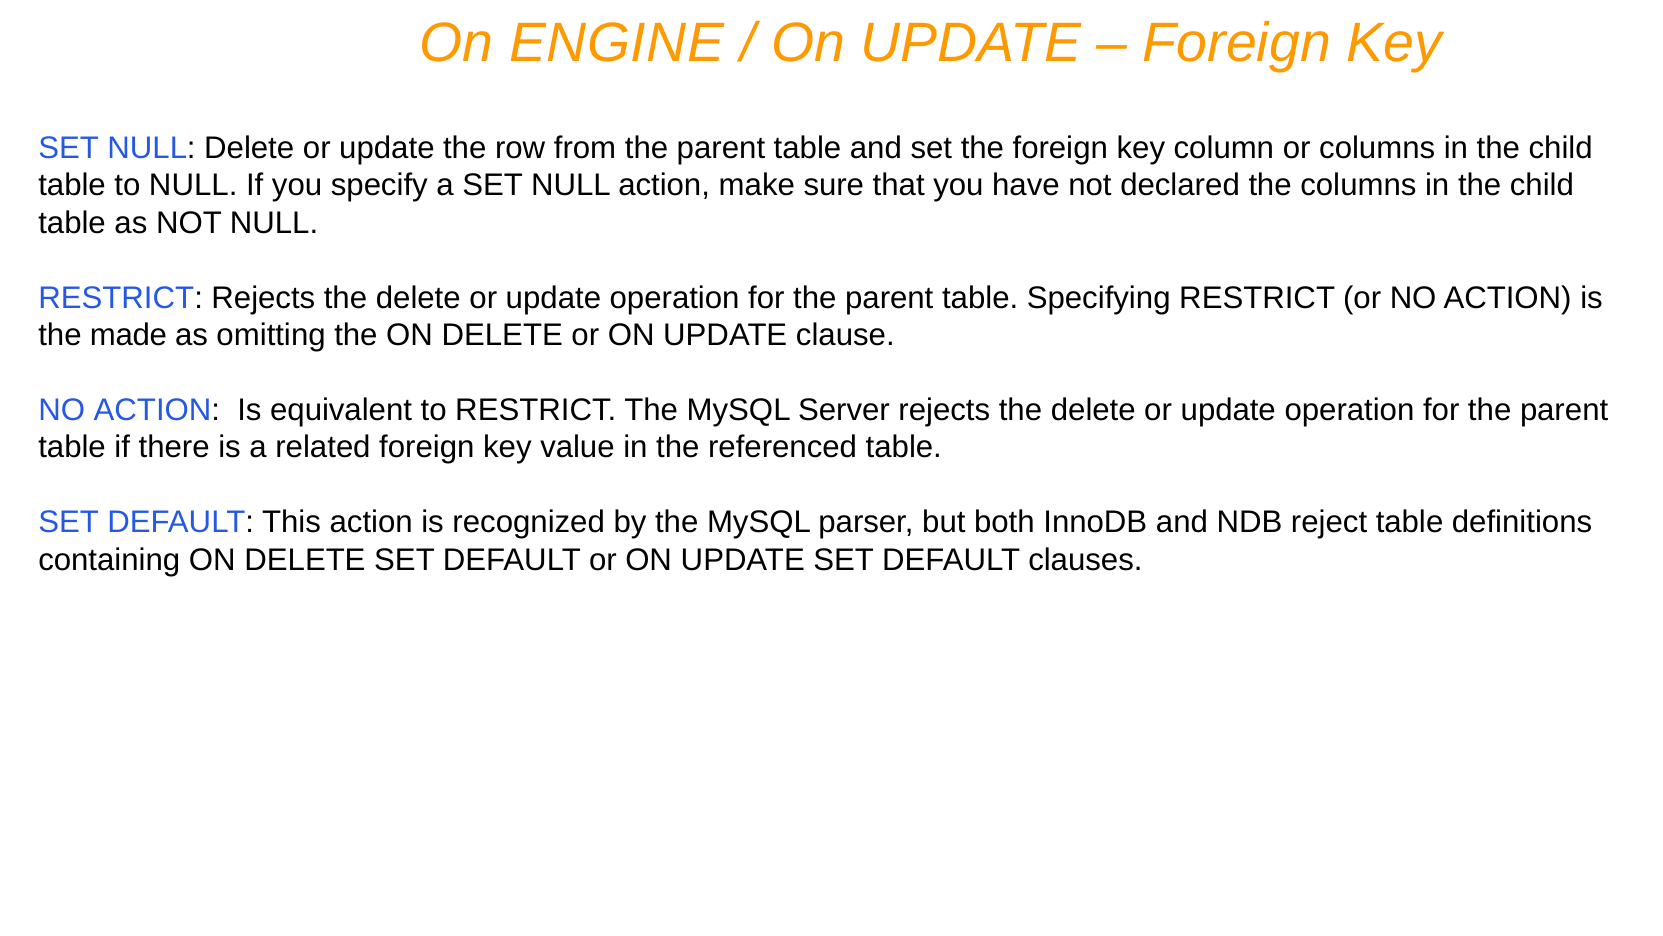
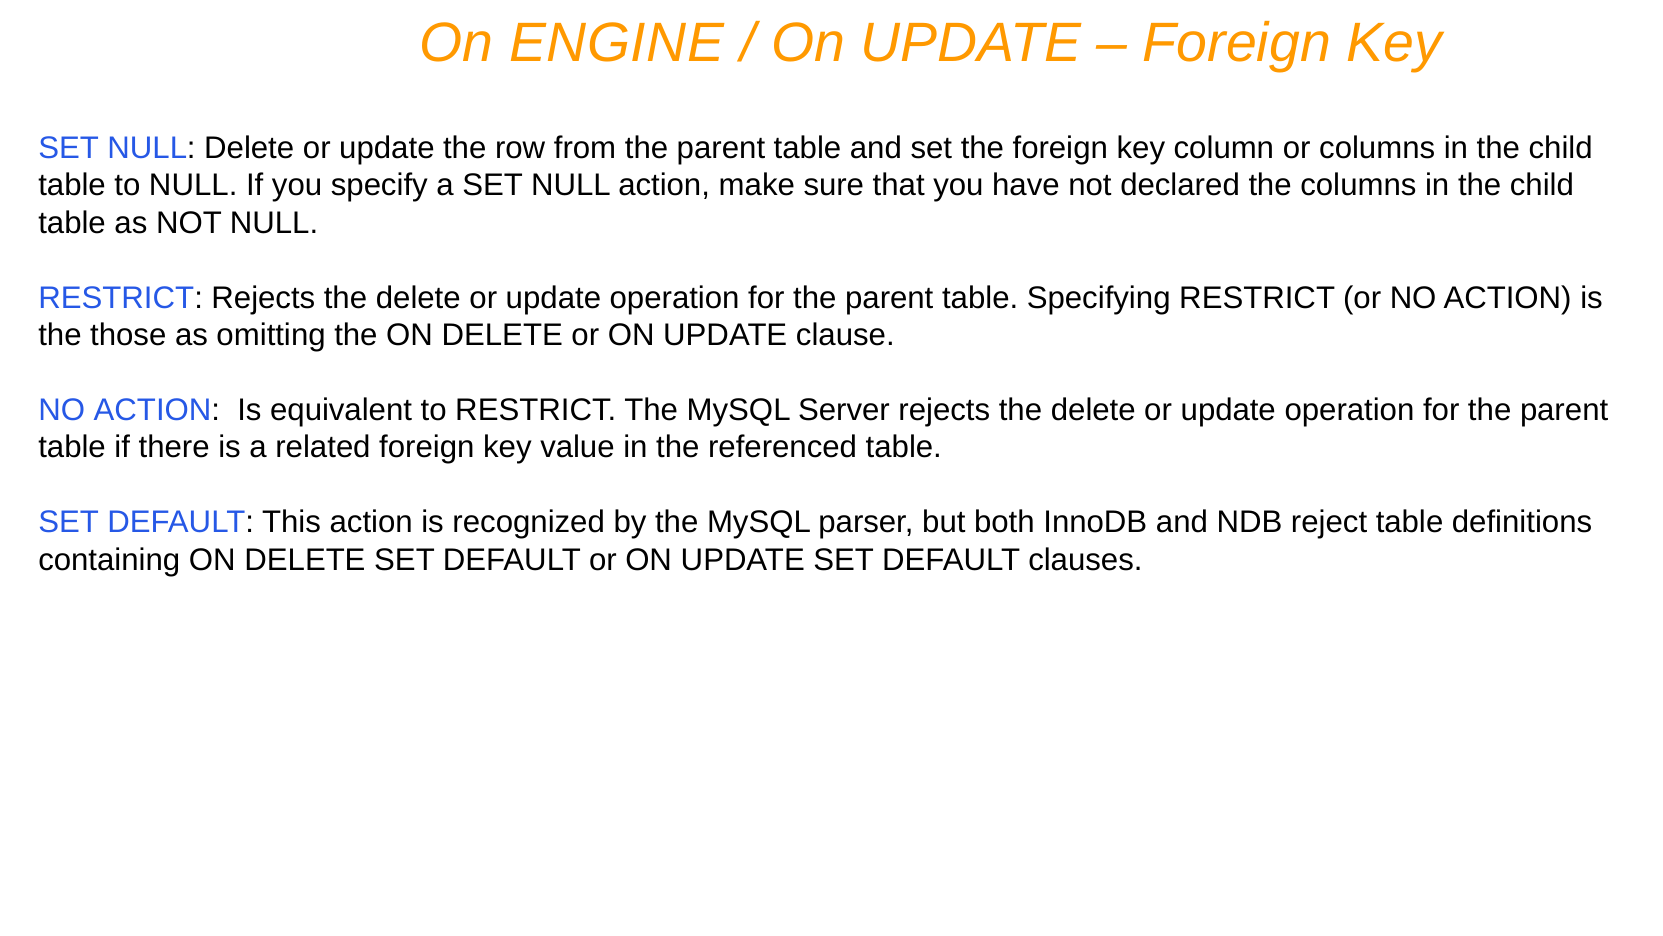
made: made -> those
